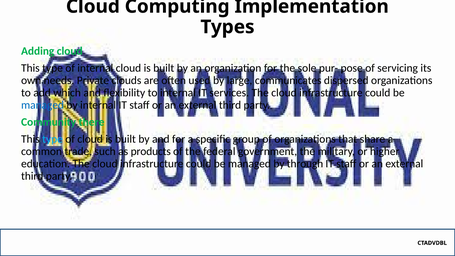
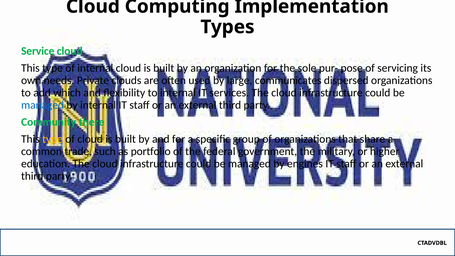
Adding: Adding -> Service
type at (53, 139) colour: light blue -> yellow
products: products -> portfolio
through: through -> engines
